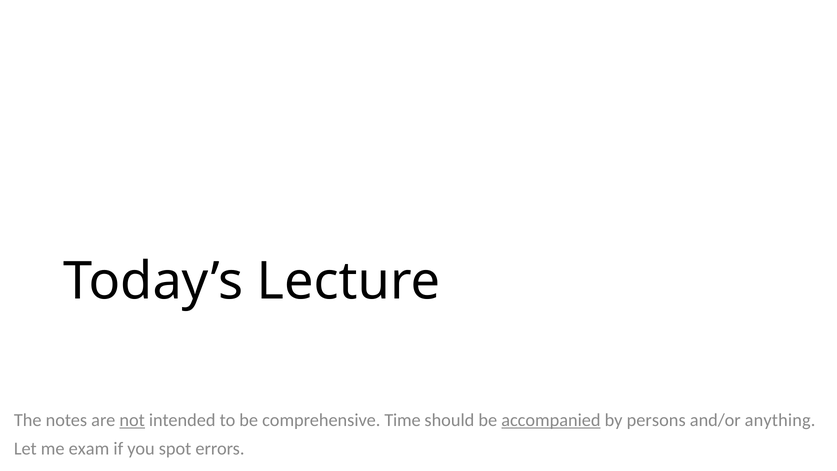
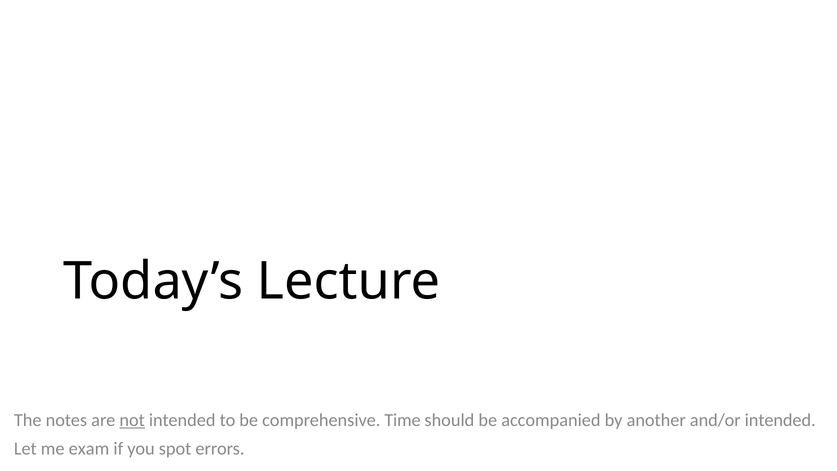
accompanied underline: present -> none
persons: persons -> another
and/or anything: anything -> intended
